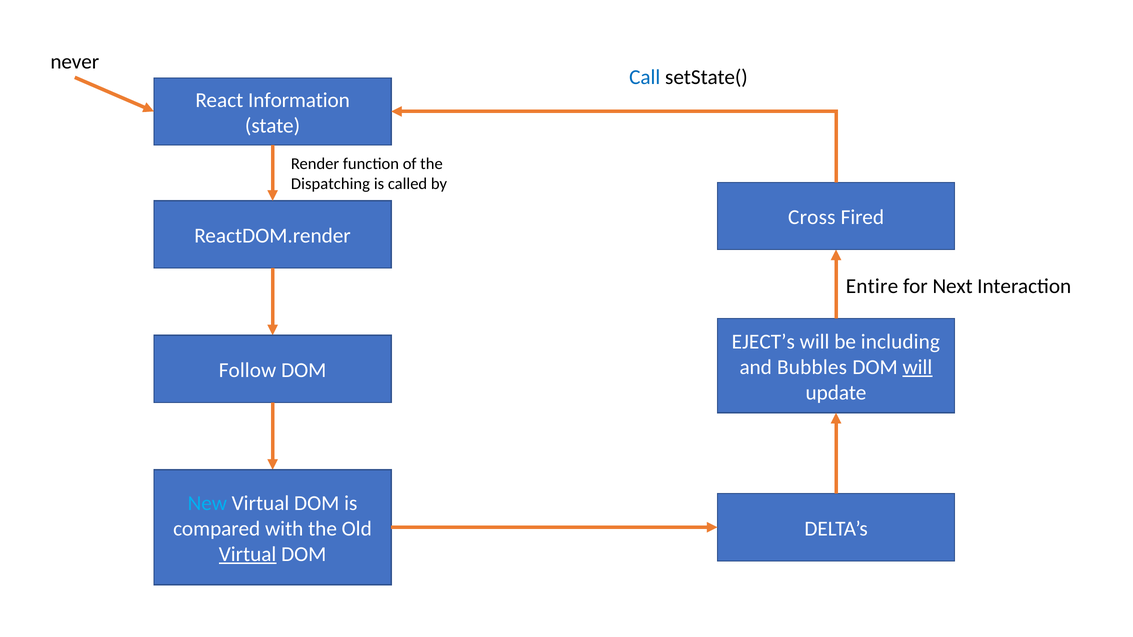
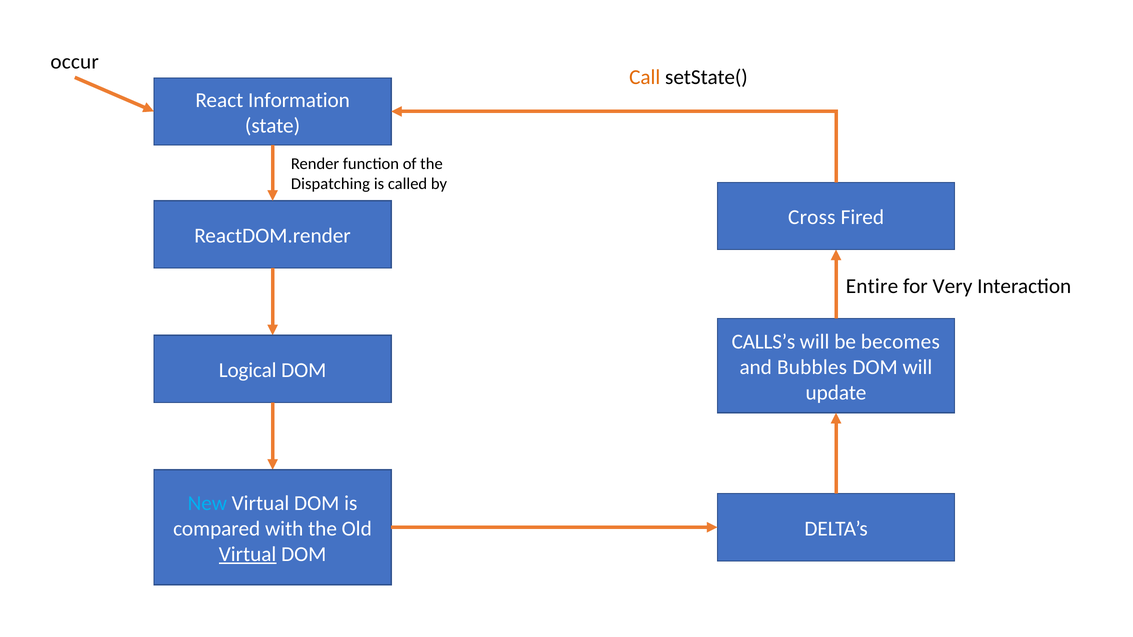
never: never -> occur
Call colour: blue -> orange
Next: Next -> Very
EJECT’s: EJECT’s -> CALLS’s
including: including -> becomes
will at (917, 367) underline: present -> none
Follow: Follow -> Logical
